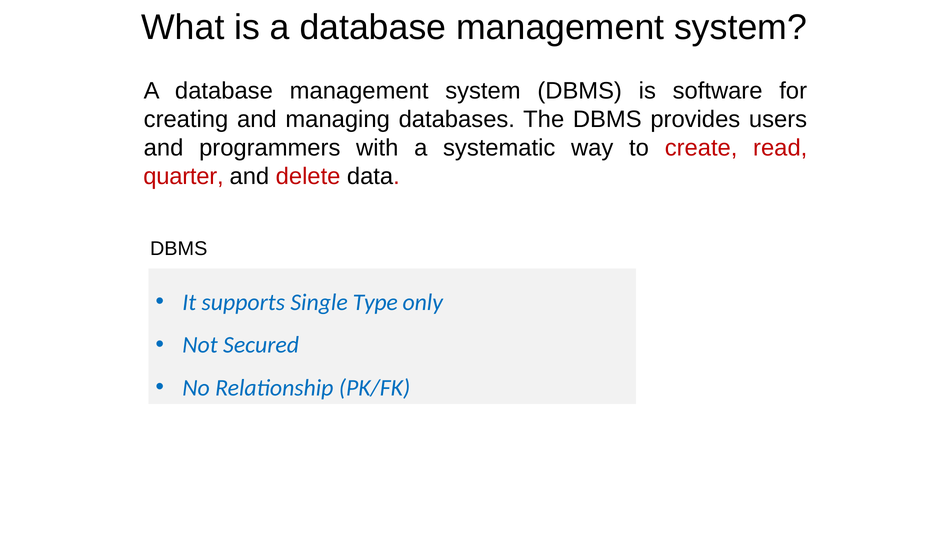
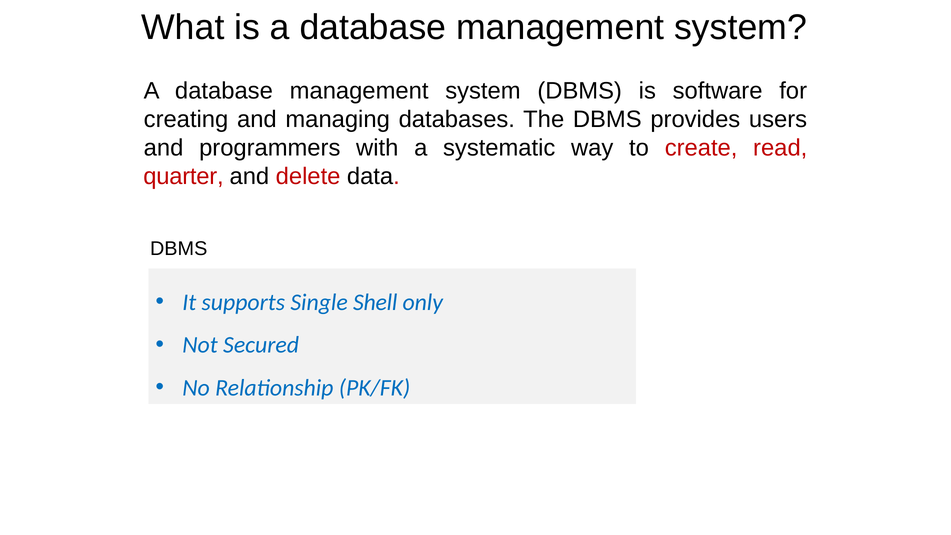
Type: Type -> Shell
